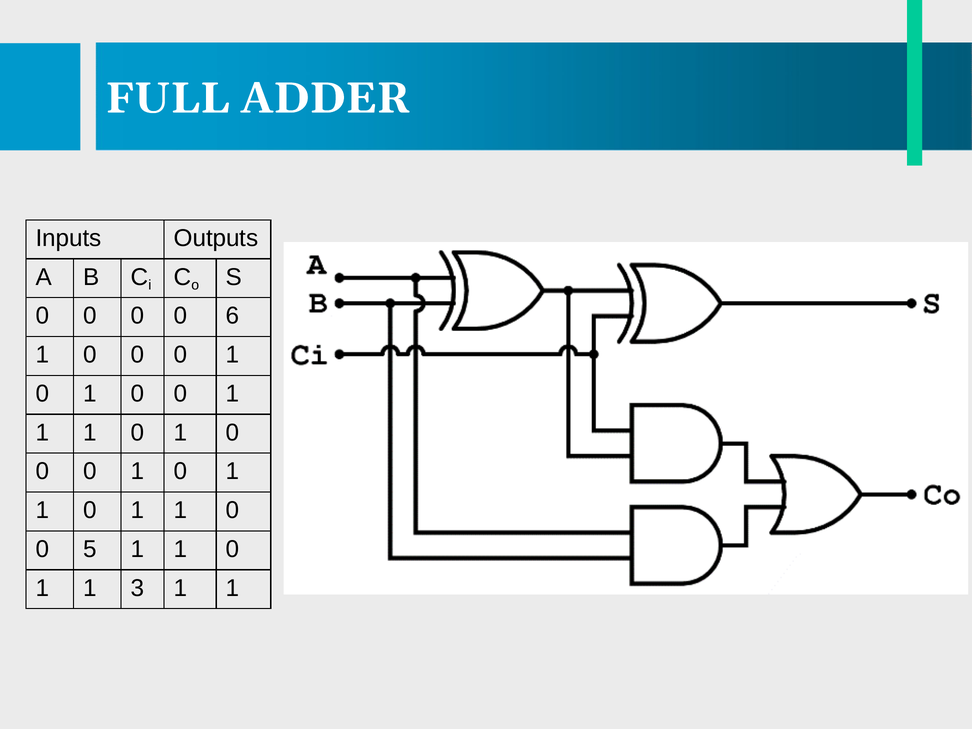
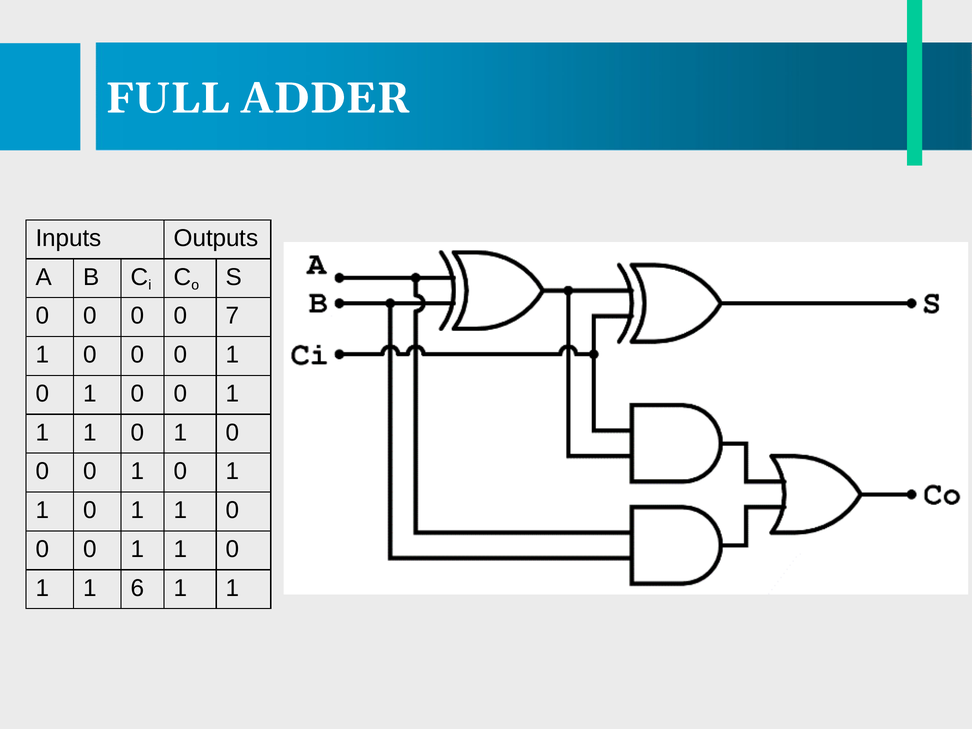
6: 6 -> 7
5 at (90, 549): 5 -> 0
3: 3 -> 6
